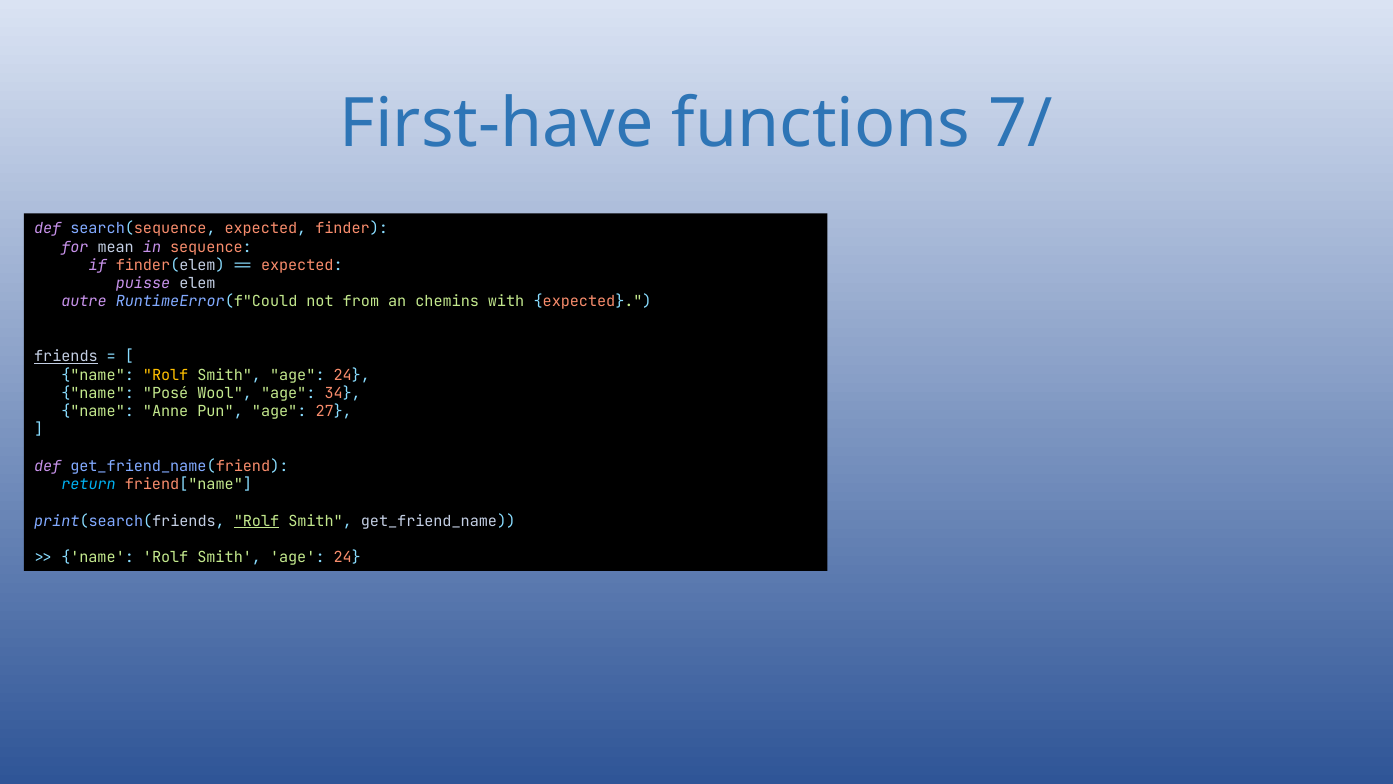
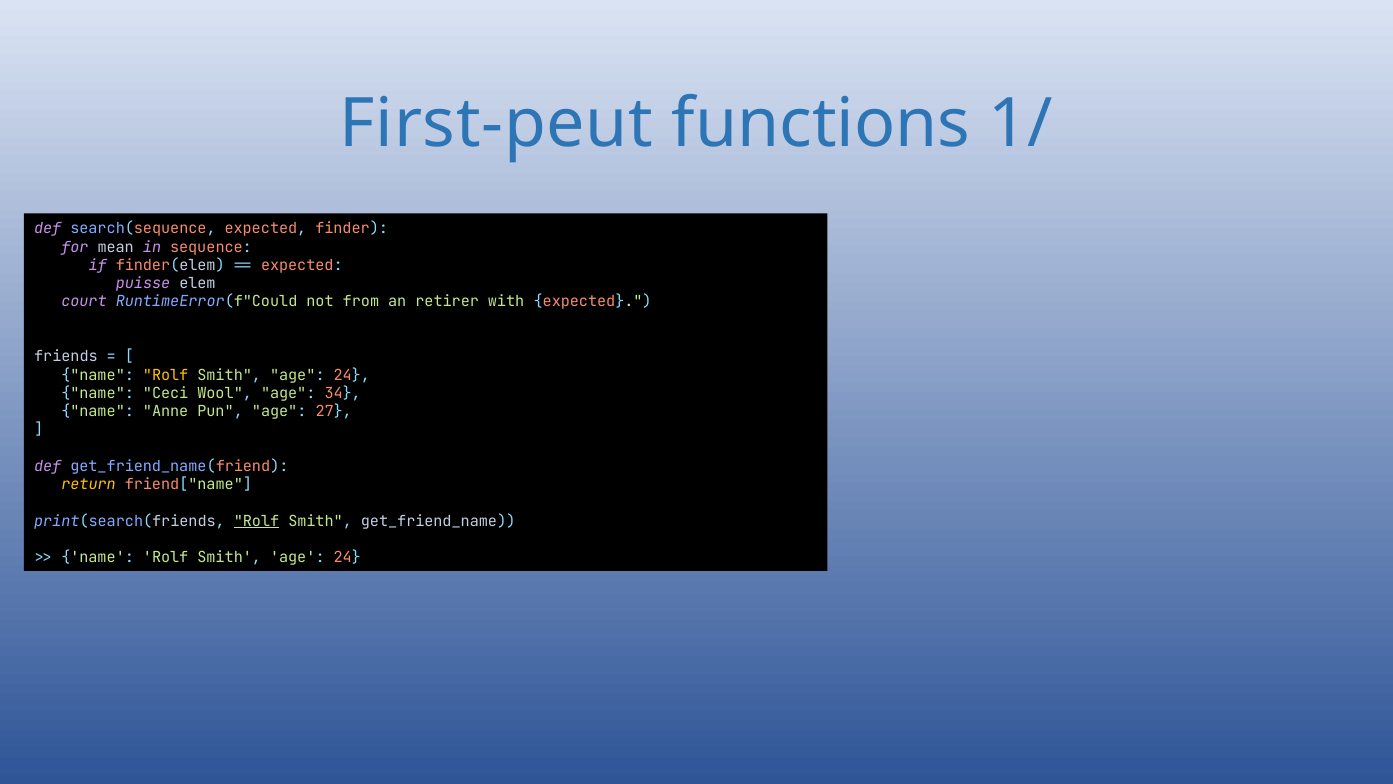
First-have: First-have -> First-peut
7/: 7/ -> 1/
autre: autre -> court
chemins: chemins -> retirer
friends underline: present -> none
Posé: Posé -> Ceci
return colour: light blue -> yellow
